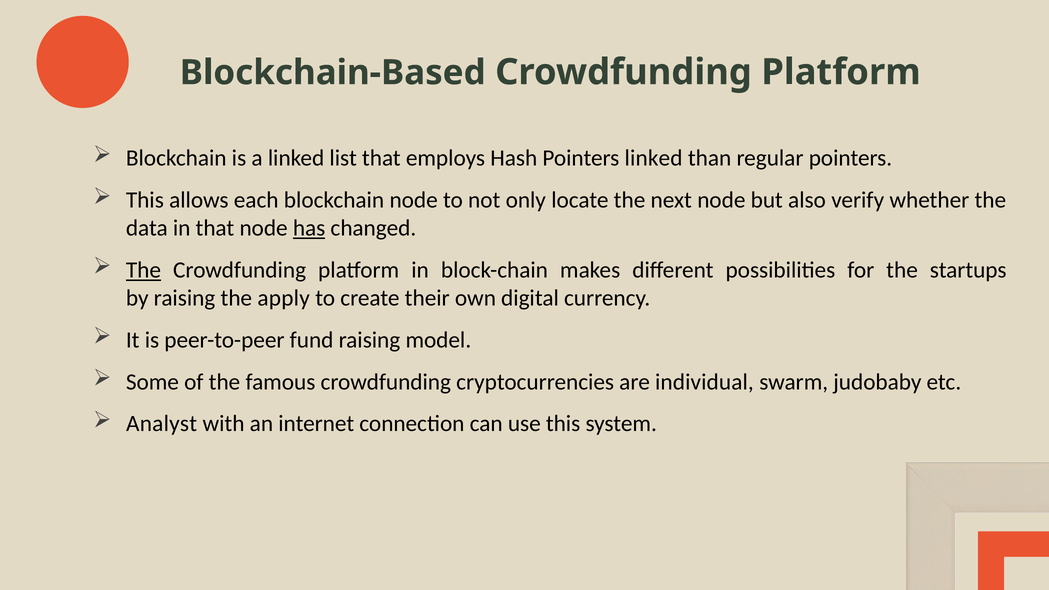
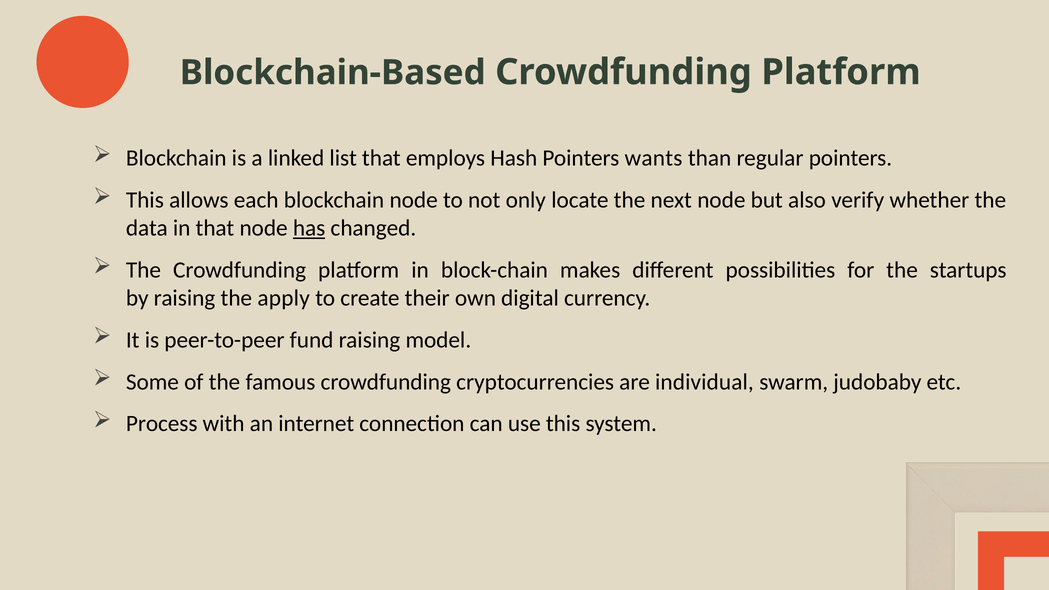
Pointers linked: linked -> wants
The at (143, 270) underline: present -> none
Analyst: Analyst -> Process
